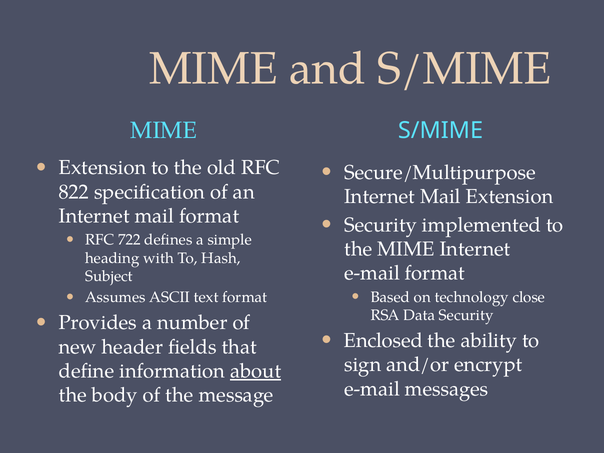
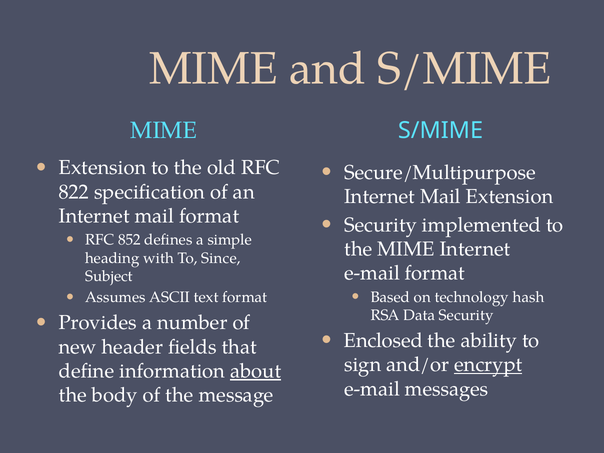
722: 722 -> 852
Hash: Hash -> Since
close: close -> hash
encrypt underline: none -> present
